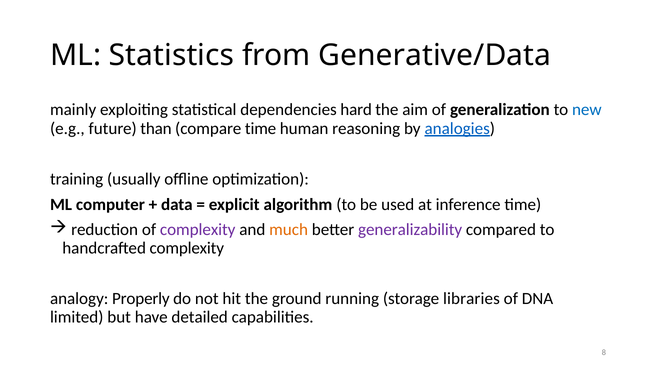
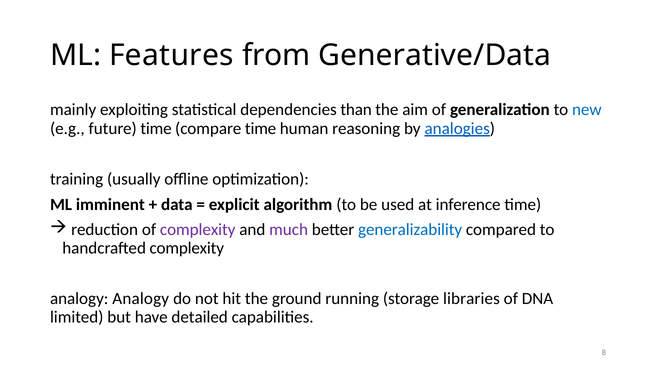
Statistics: Statistics -> Features
hard: hard -> than
future than: than -> time
computer: computer -> imminent
much colour: orange -> purple
generalizability colour: purple -> blue
analogy Properly: Properly -> Analogy
